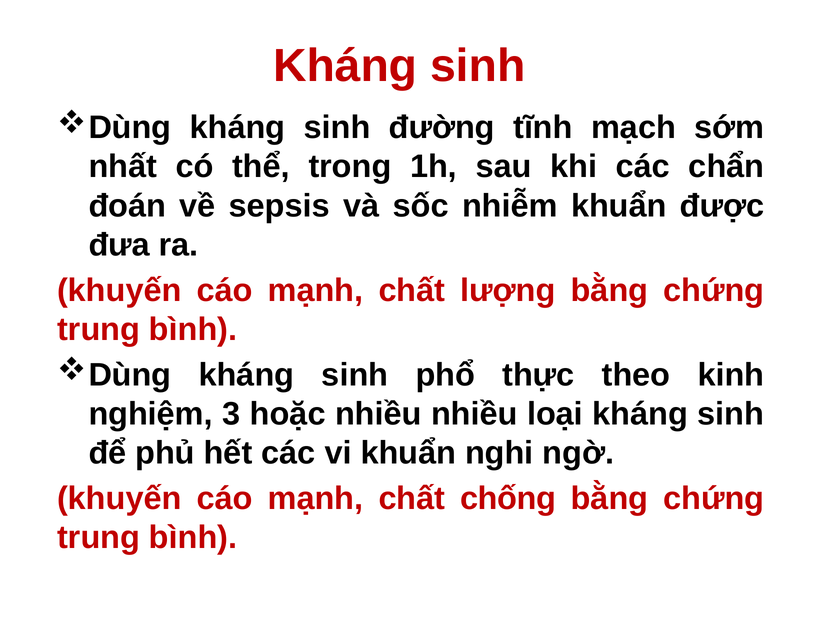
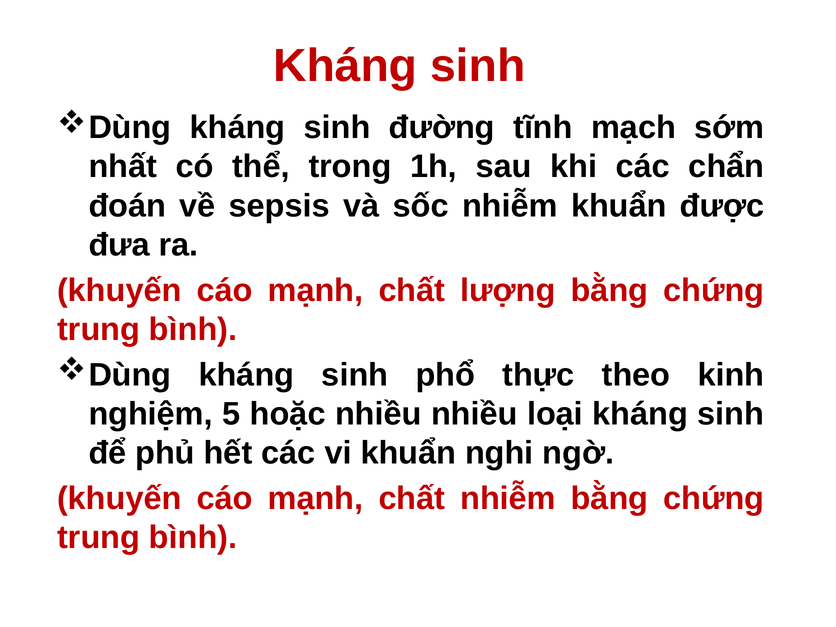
3: 3 -> 5
chất chống: chống -> nhiễm
